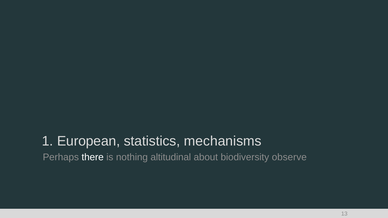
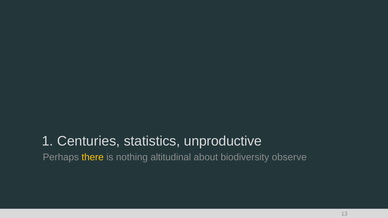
European: European -> Centuries
mechanisms: mechanisms -> unproductive
there colour: white -> yellow
